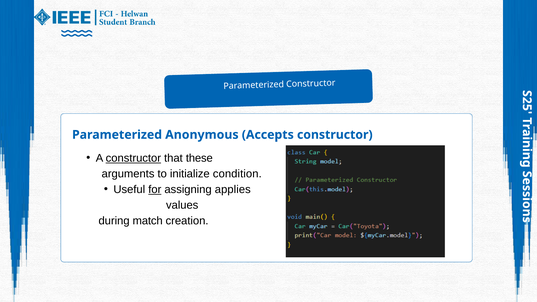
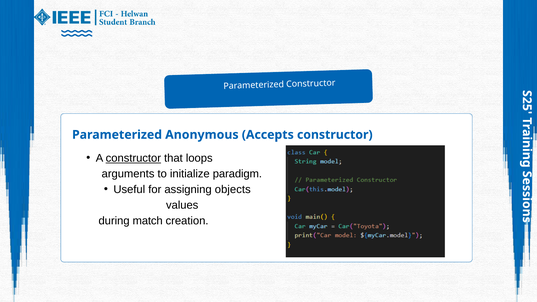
these: these -> loops
condition: condition -> paradigm
for underline: present -> none
applies: applies -> objects
